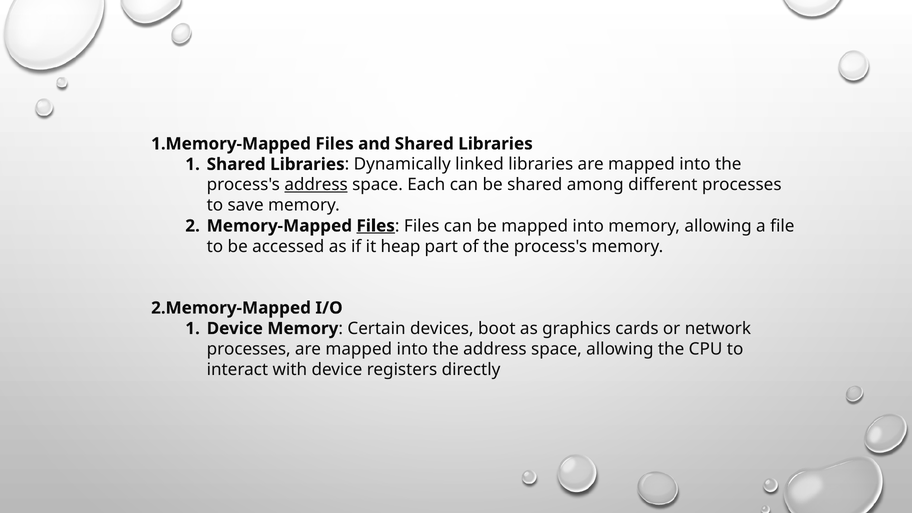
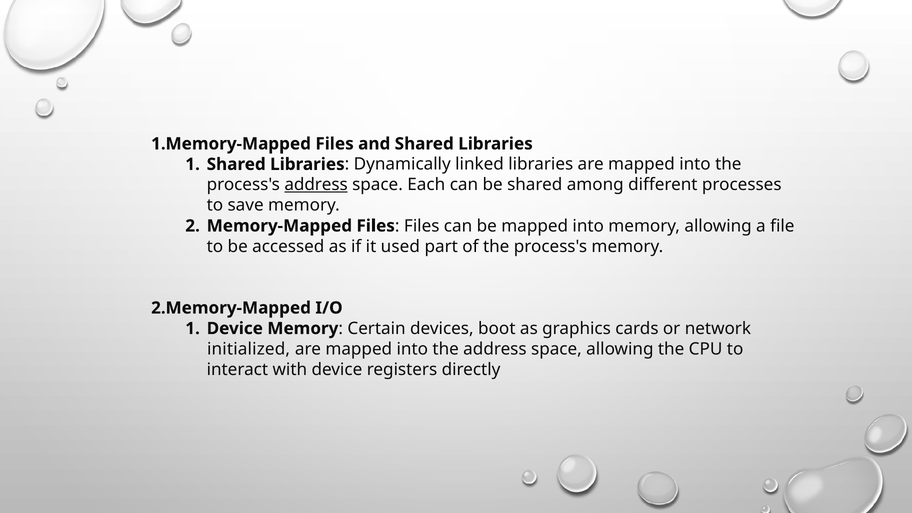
Files at (376, 226) underline: present -> none
heap: heap -> used
processes at (249, 349): processes -> initialized
